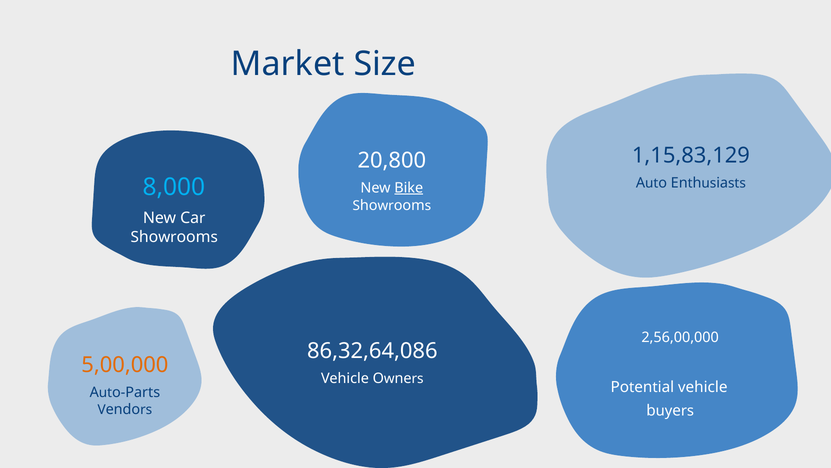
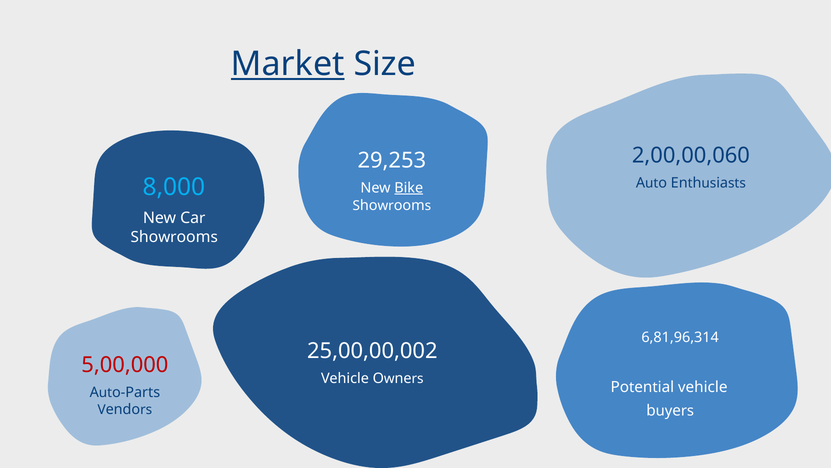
Market underline: none -> present
1,15,83,129: 1,15,83,129 -> 2,00,00,060
20,800: 20,800 -> 29,253
2,56,00,000: 2,56,00,000 -> 6,81,96,314
86,32,64,086: 86,32,64,086 -> 25,00,00,002
5,00,000 colour: orange -> red
